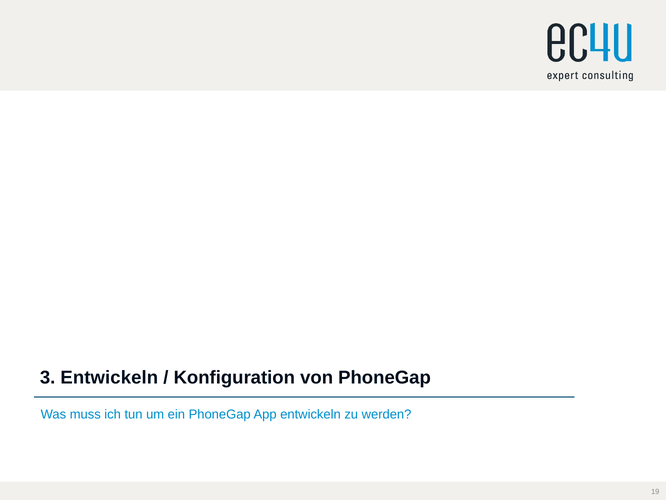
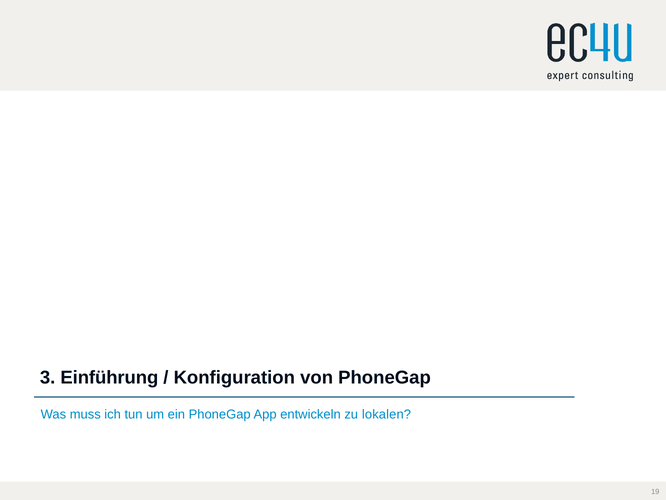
3 Entwickeln: Entwickeln -> Einführung
werden: werden -> lokalen
